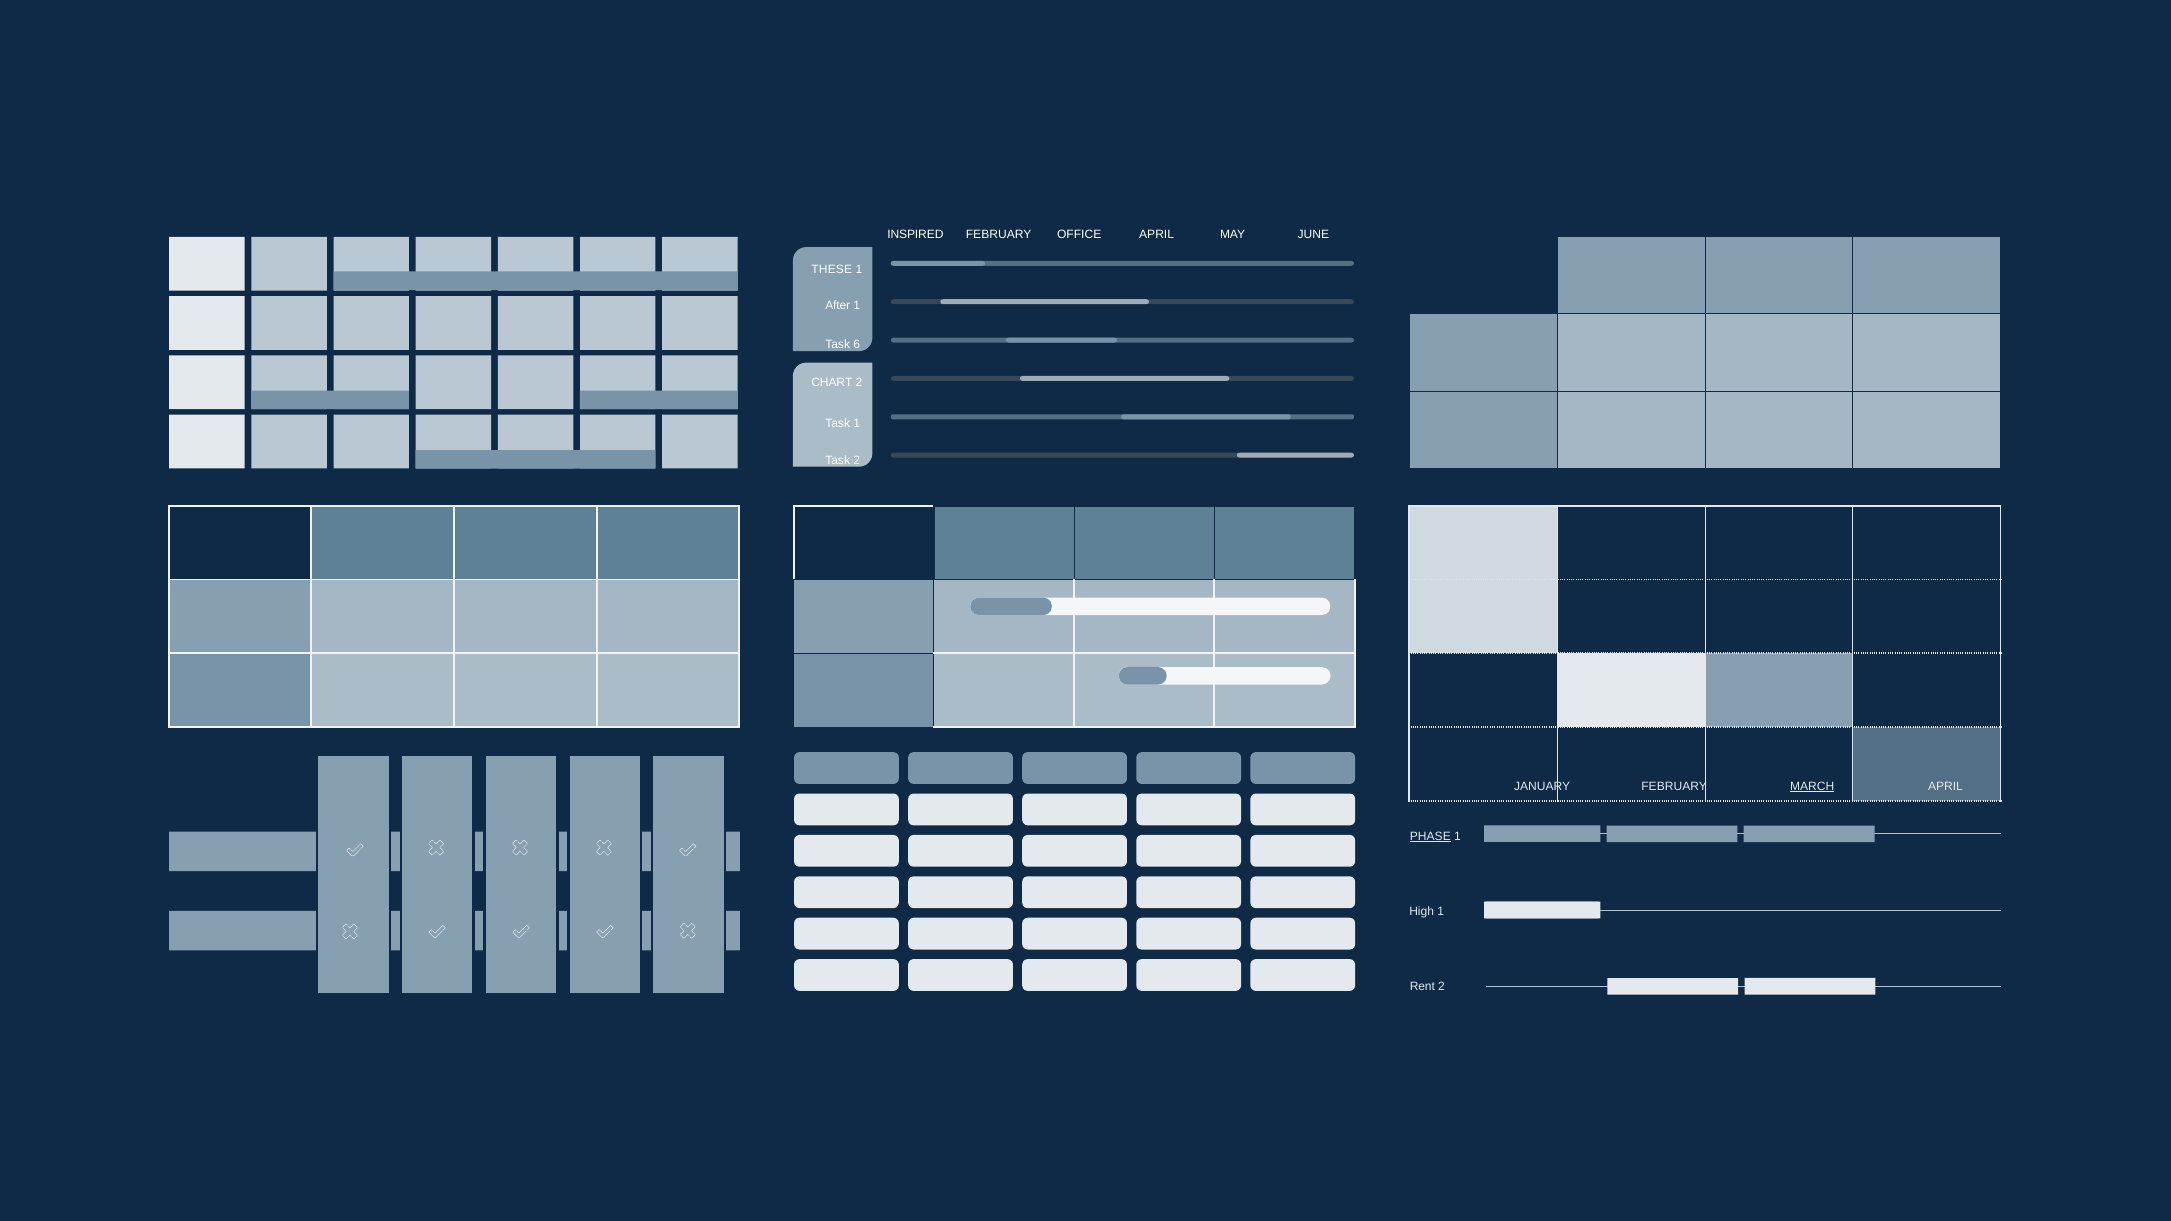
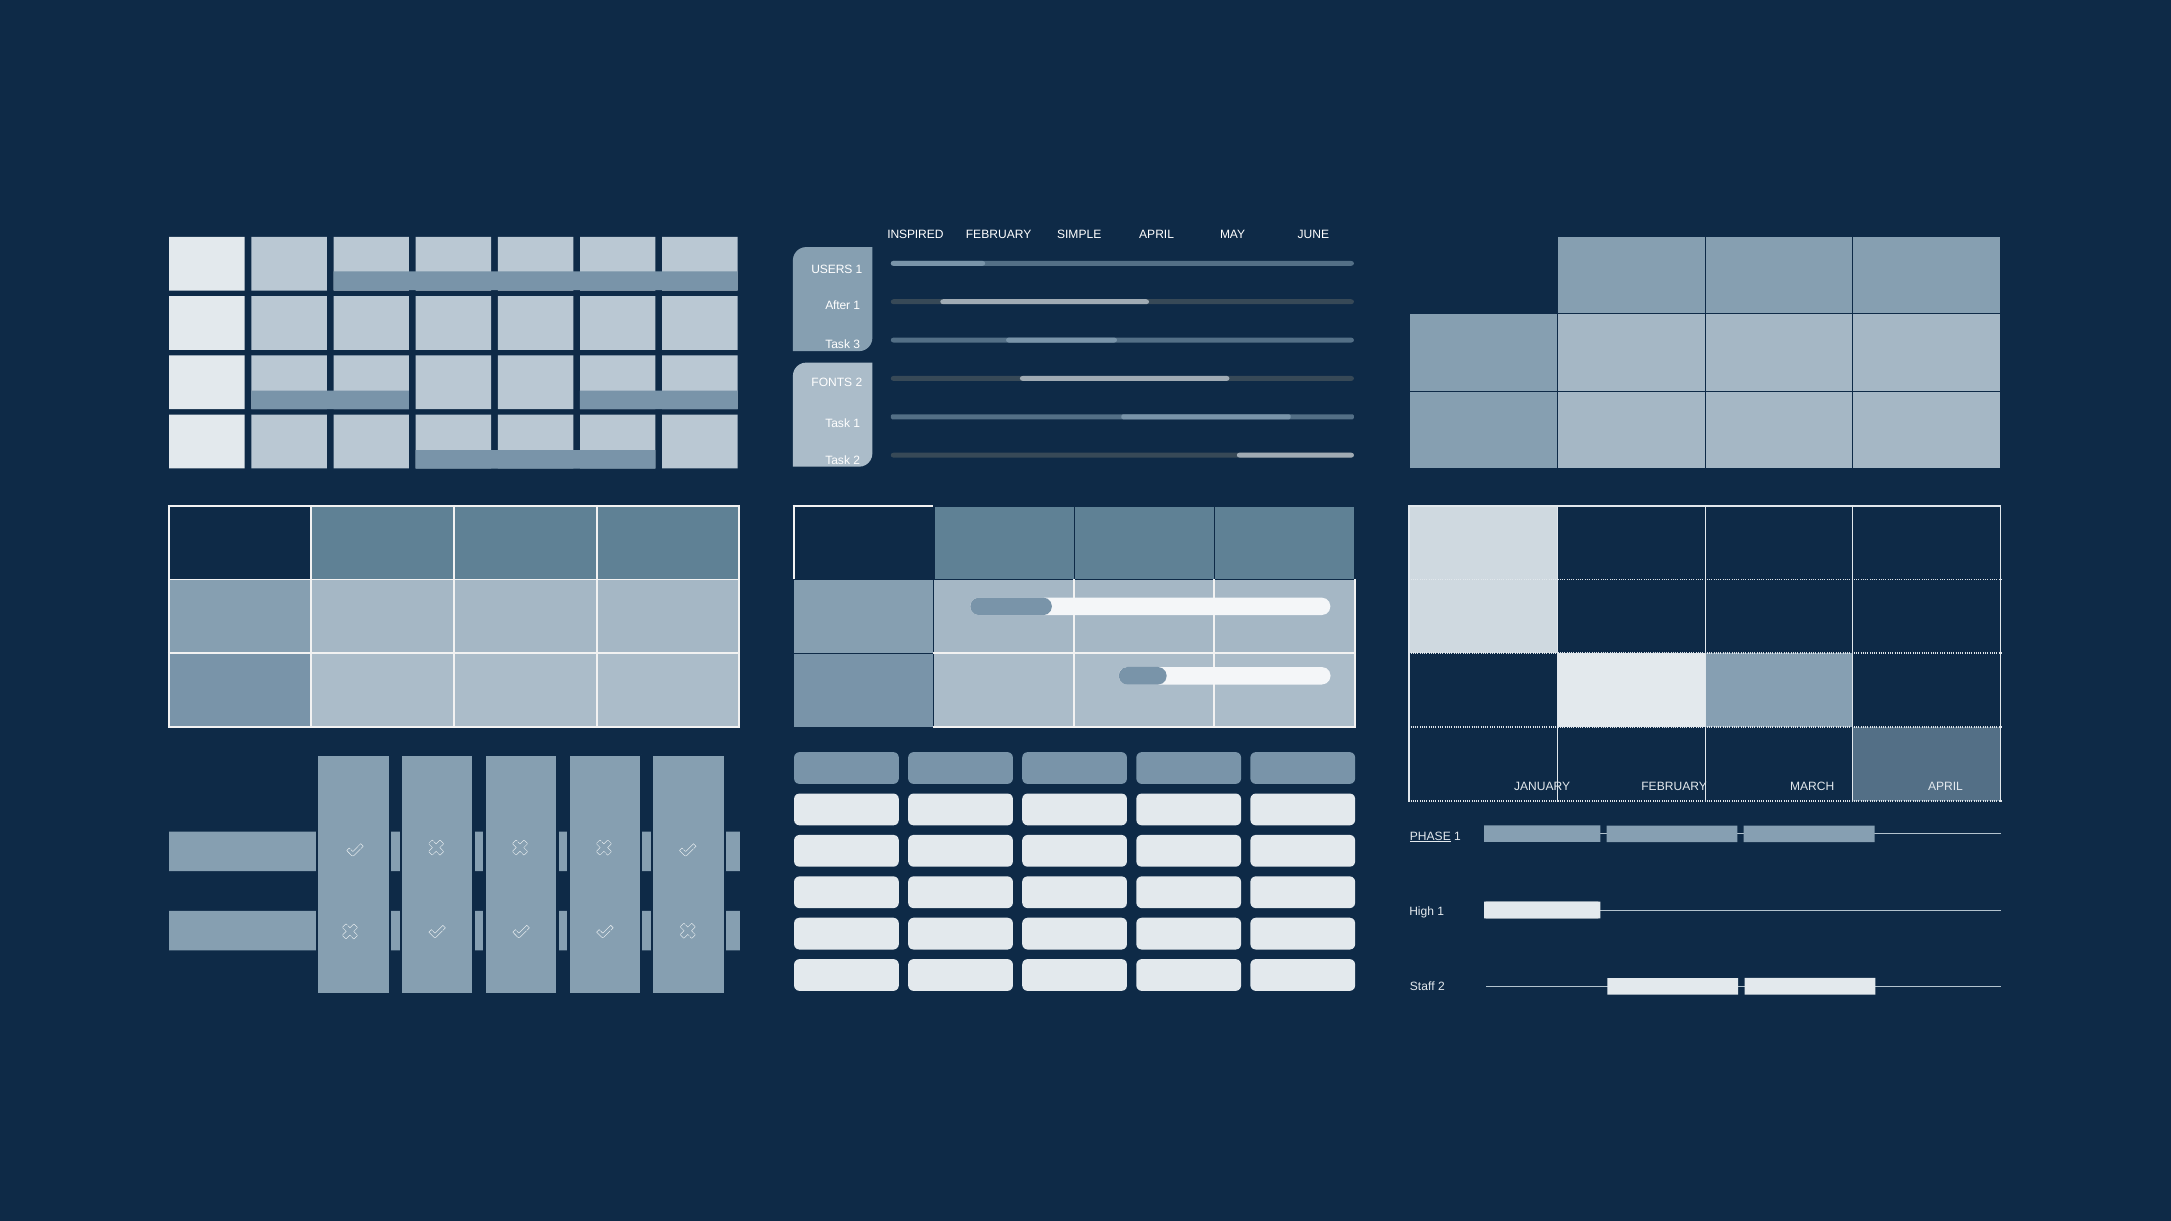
OFFICE: OFFICE -> SIMPLE
THESE: THESE -> USERS
6: 6 -> 3
CHART: CHART -> FONTS
MARCH underline: present -> none
Rent: Rent -> Staff
